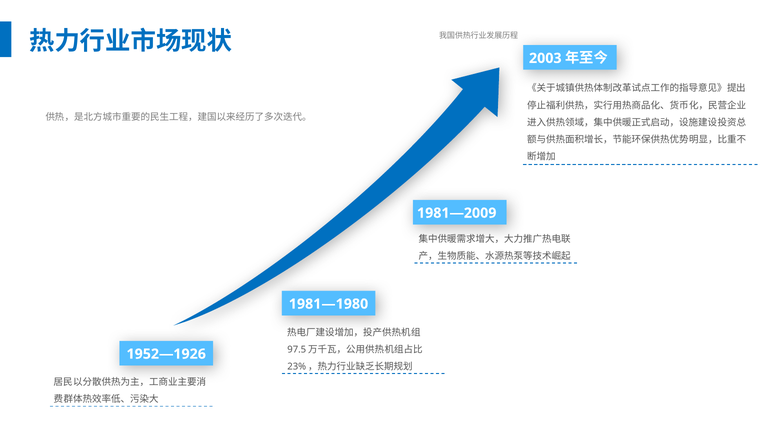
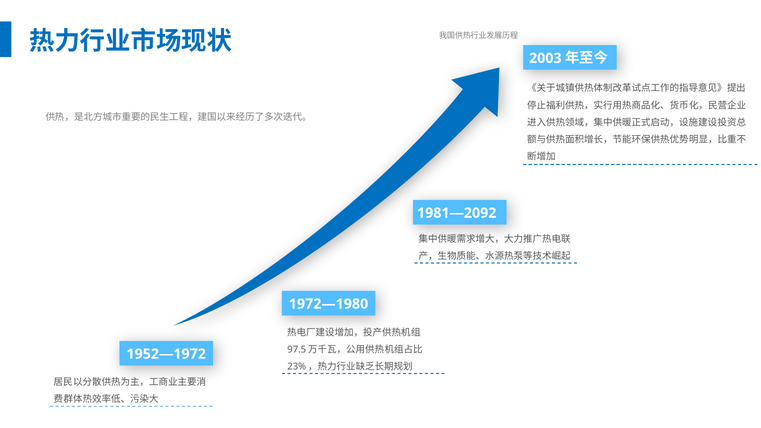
1981—2009: 1981—2009 -> 1981—2092
1981—1980: 1981—1980 -> 1972—1980
1952—1926: 1952—1926 -> 1952—1972
